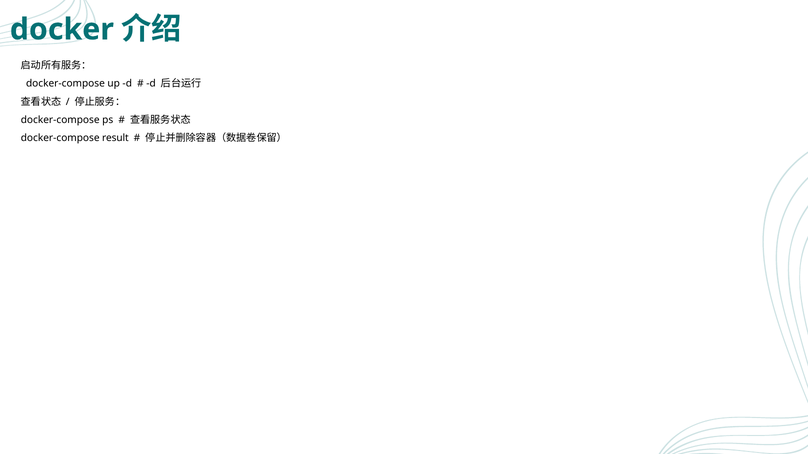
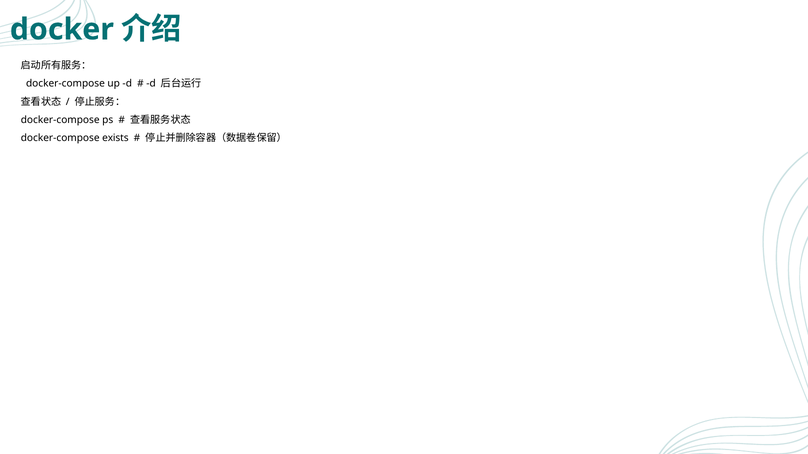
result: result -> exists
